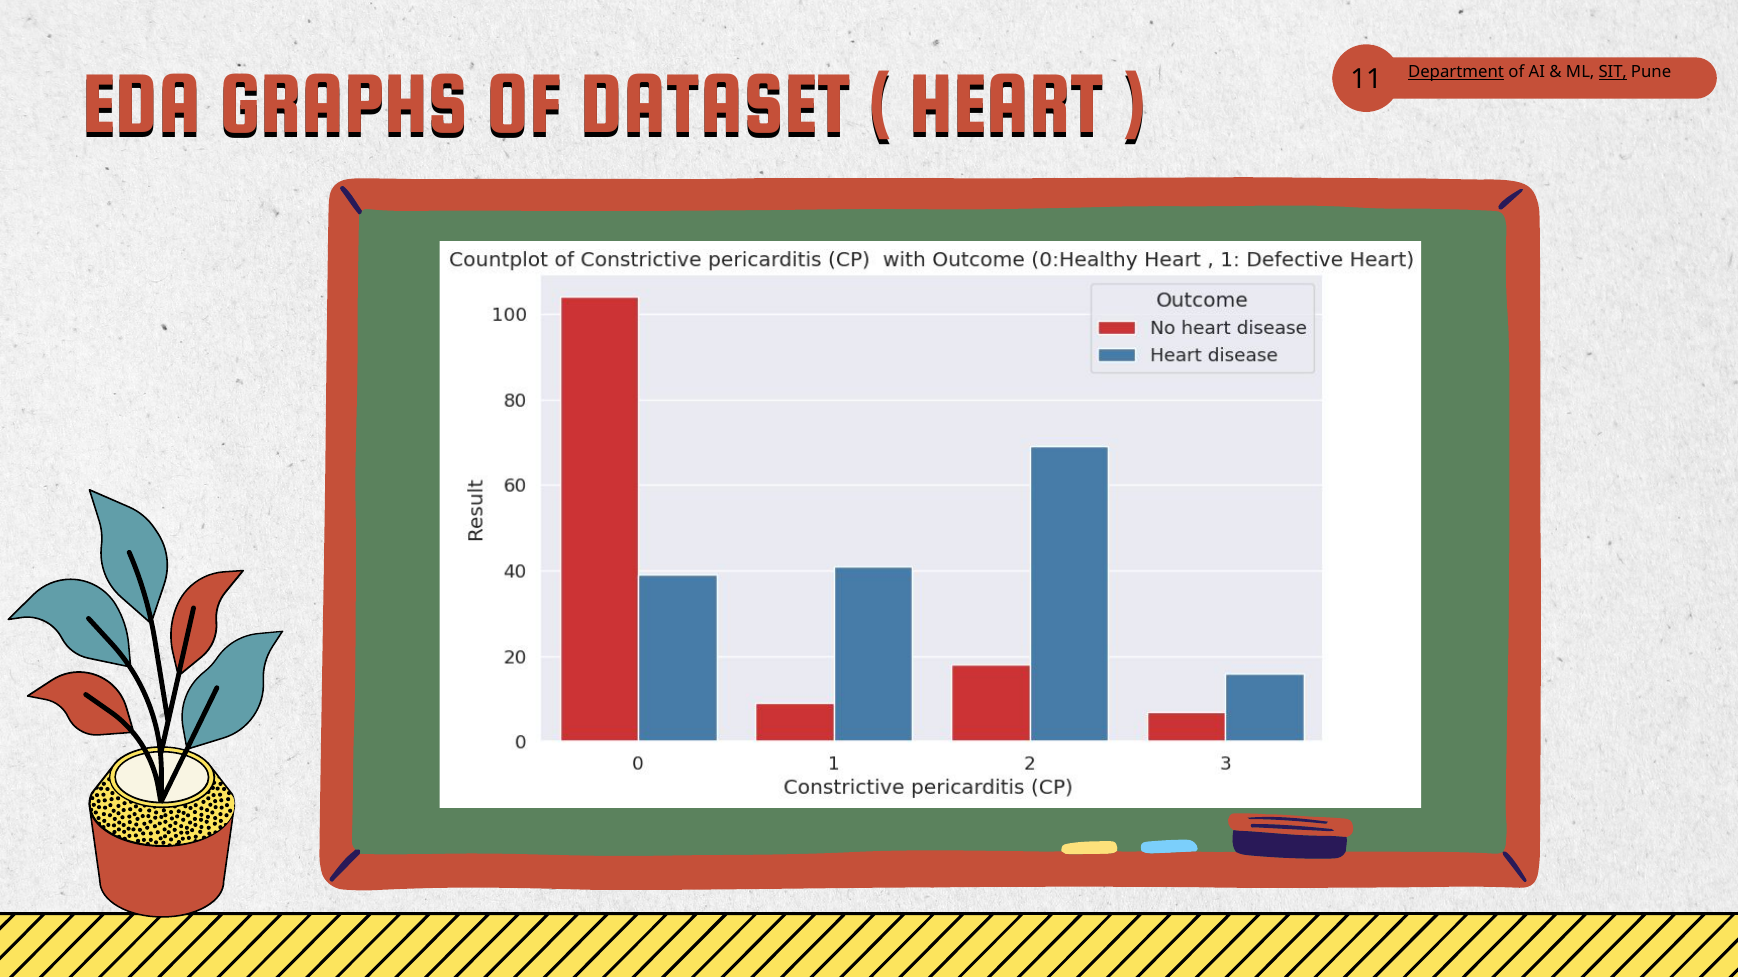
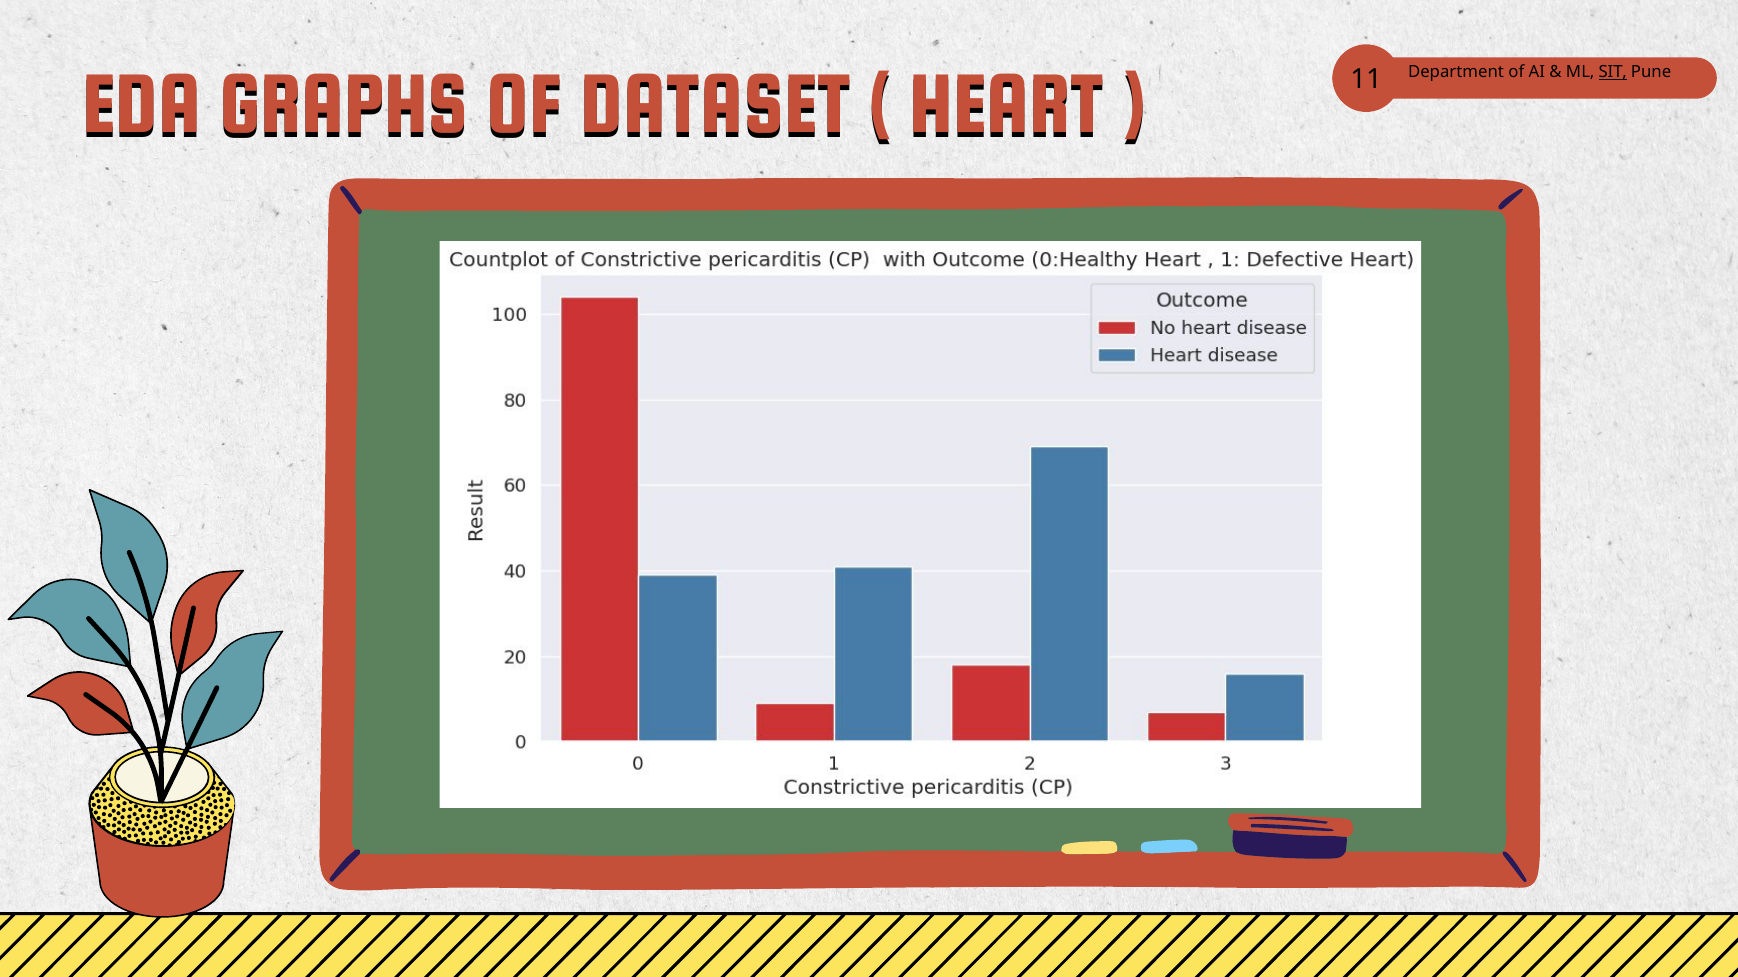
Department underline: present -> none
